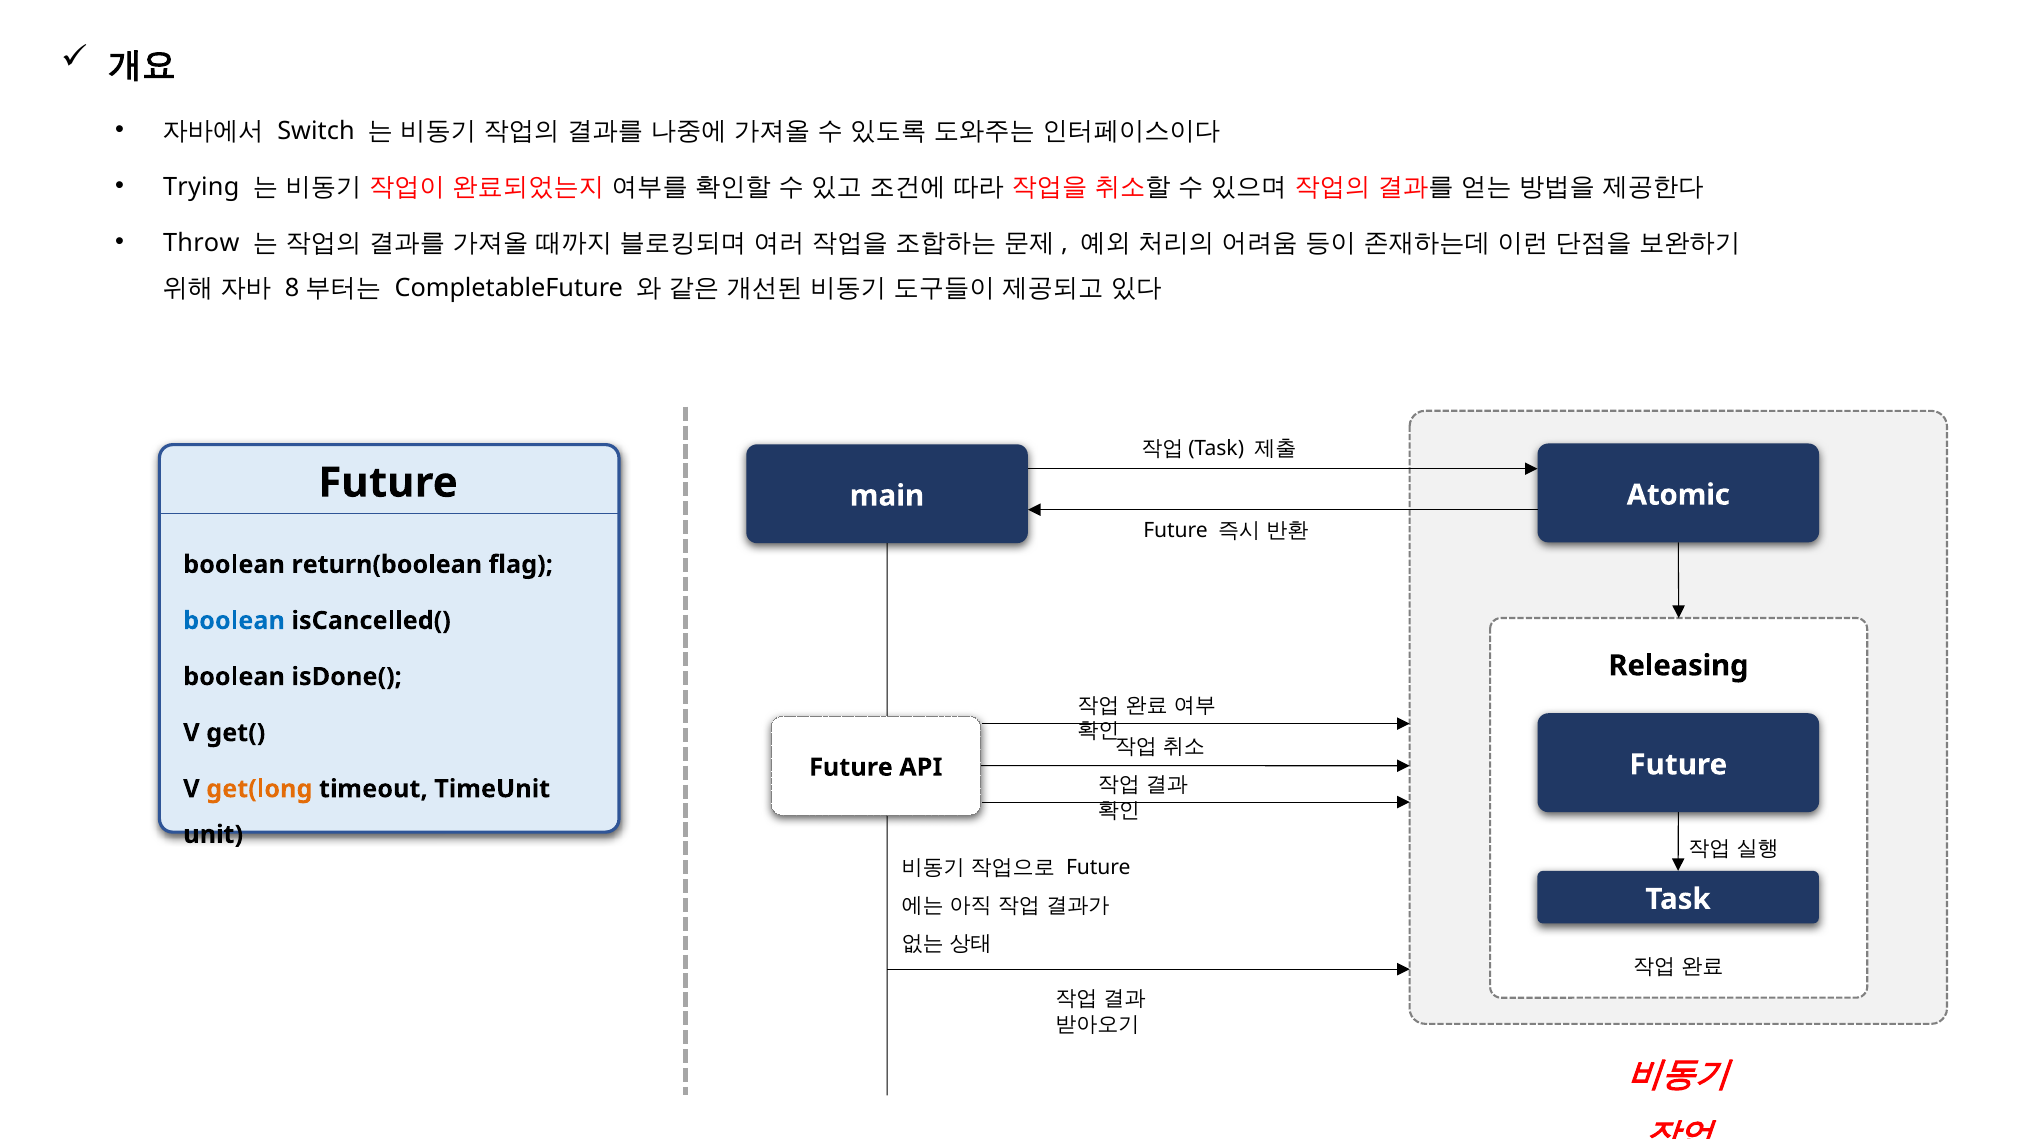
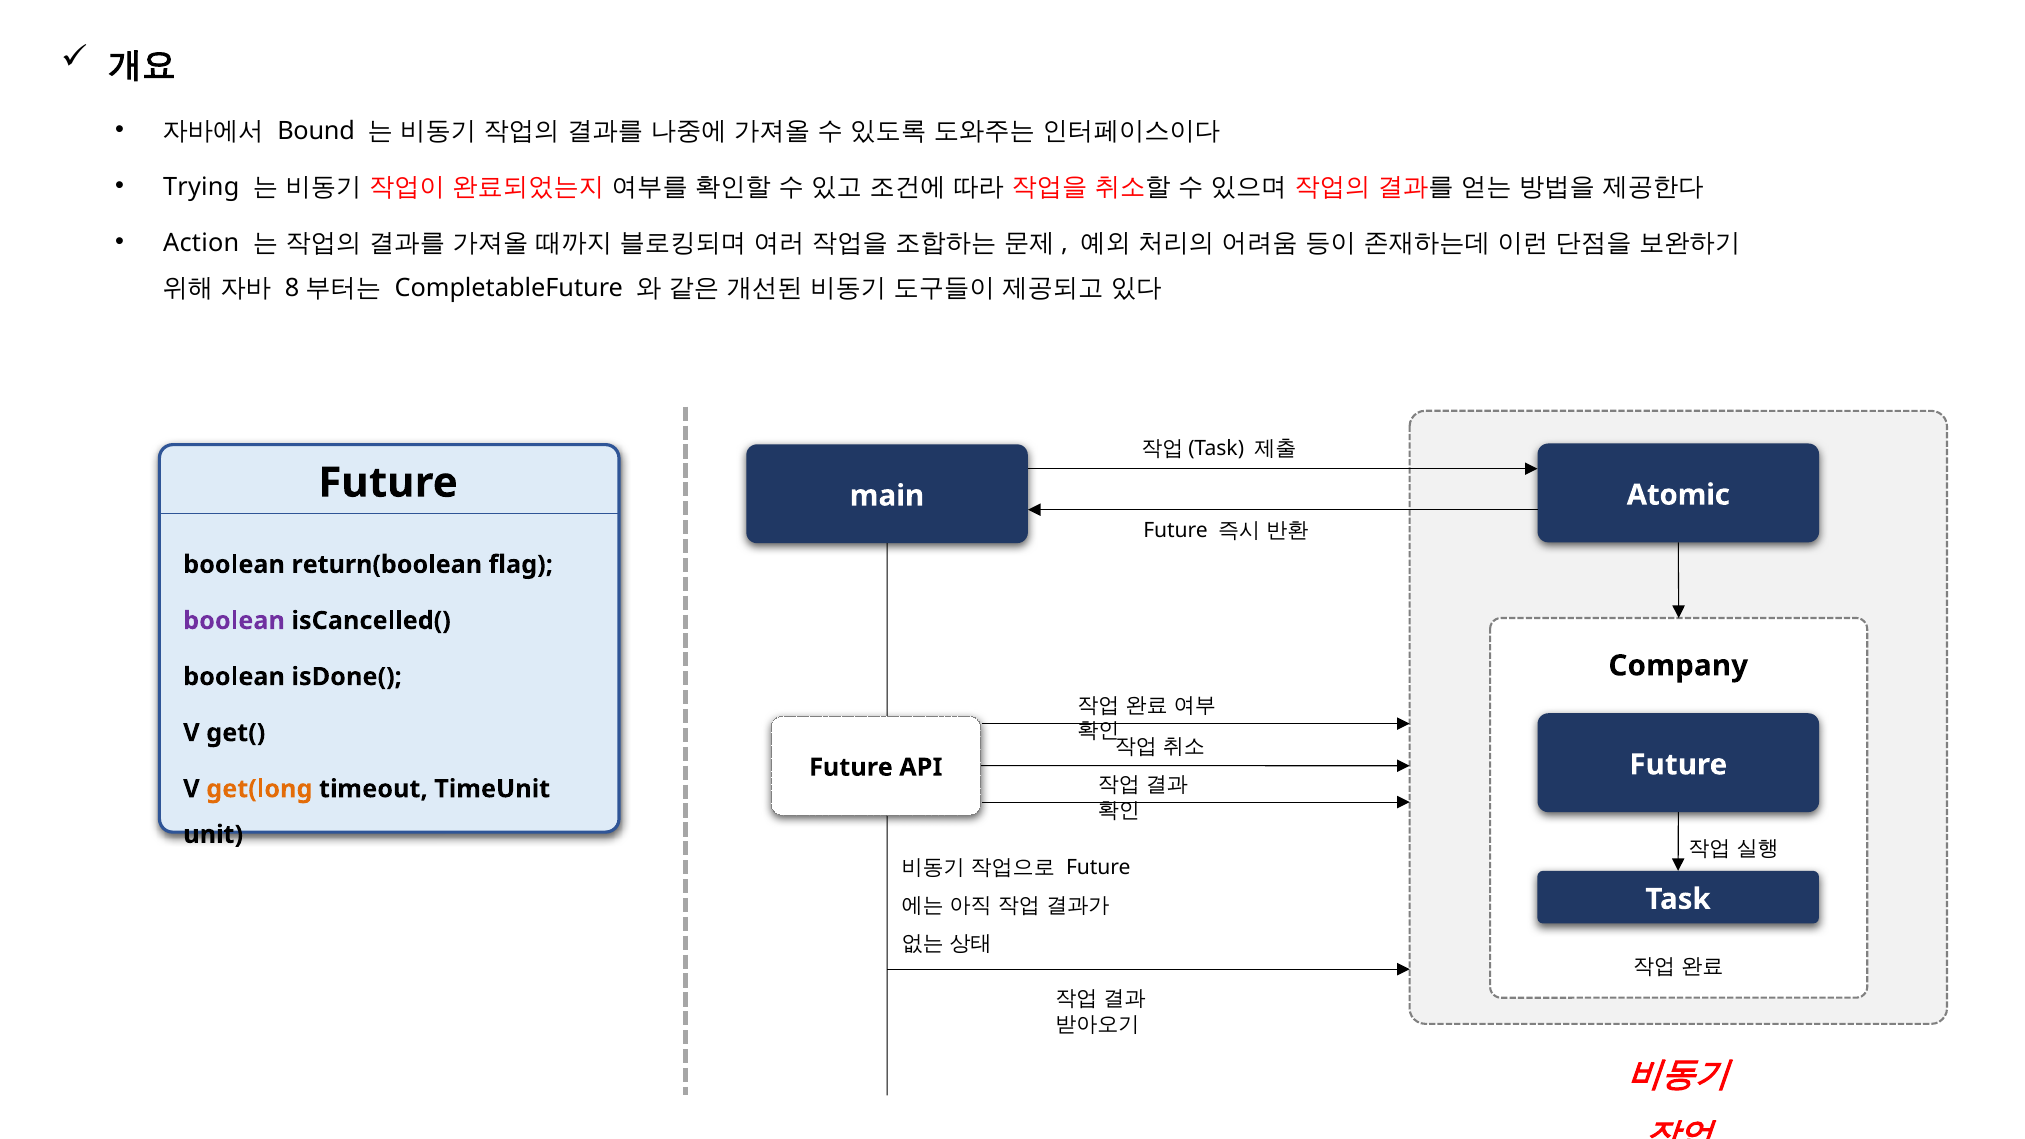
Switch: Switch -> Bound
Throw: Throw -> Action
boolean at (234, 621) colour: blue -> purple
Releasing: Releasing -> Company
